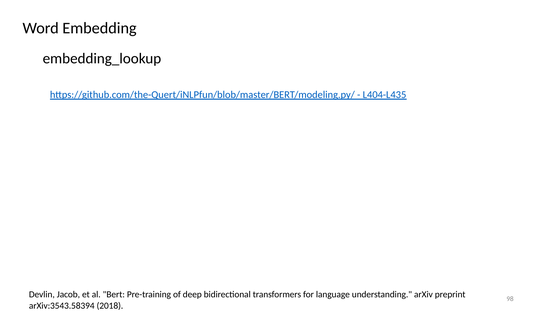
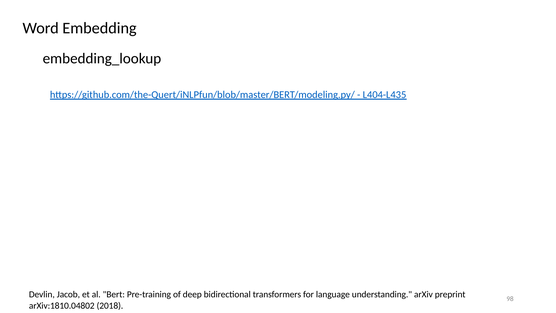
arXiv:3543.58394: arXiv:3543.58394 -> arXiv:1810.04802
